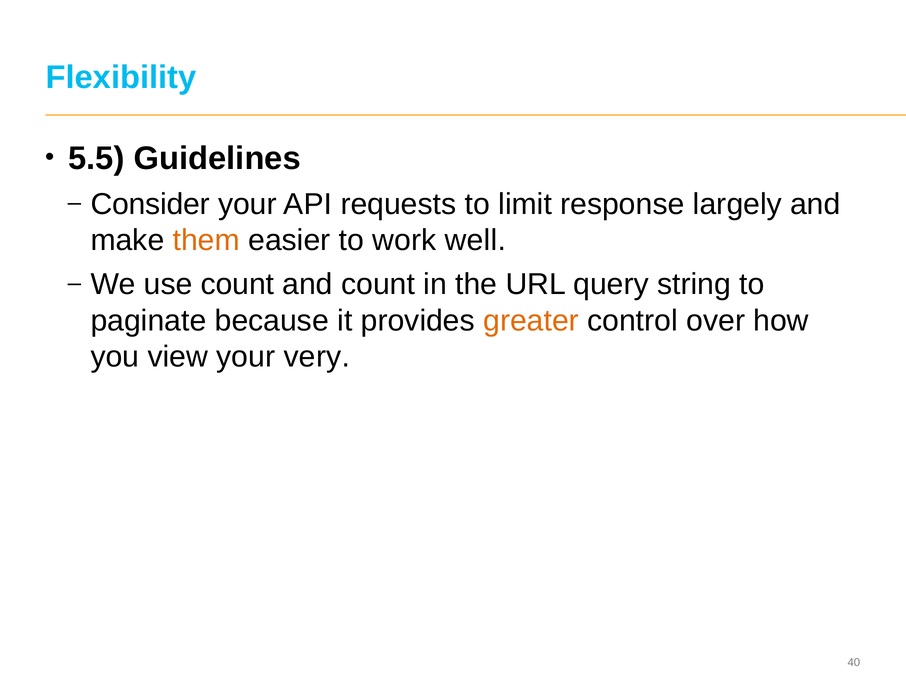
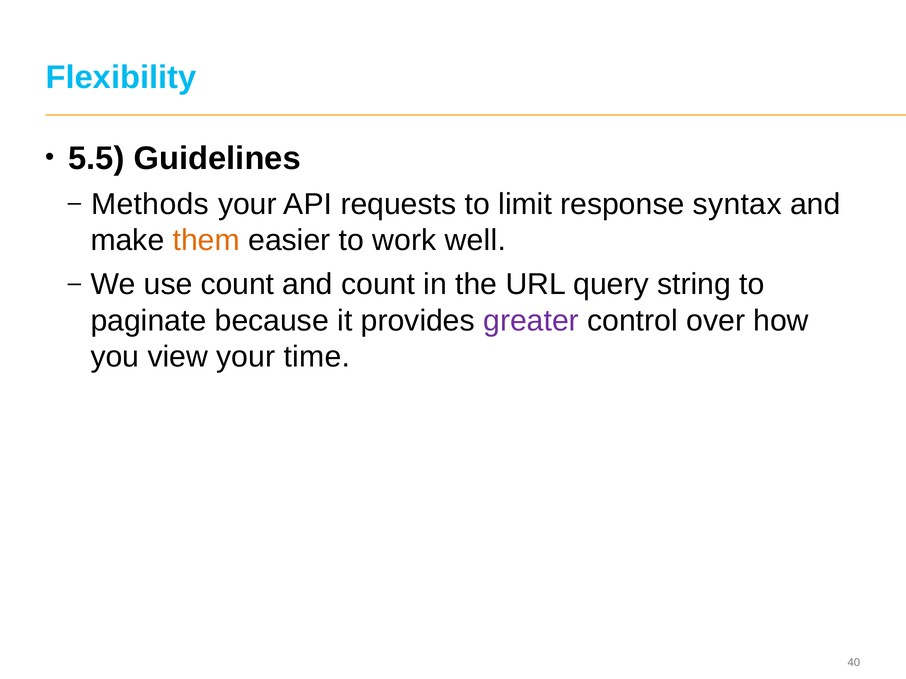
Consider: Consider -> Methods
largely: largely -> syntax
greater colour: orange -> purple
very: very -> time
